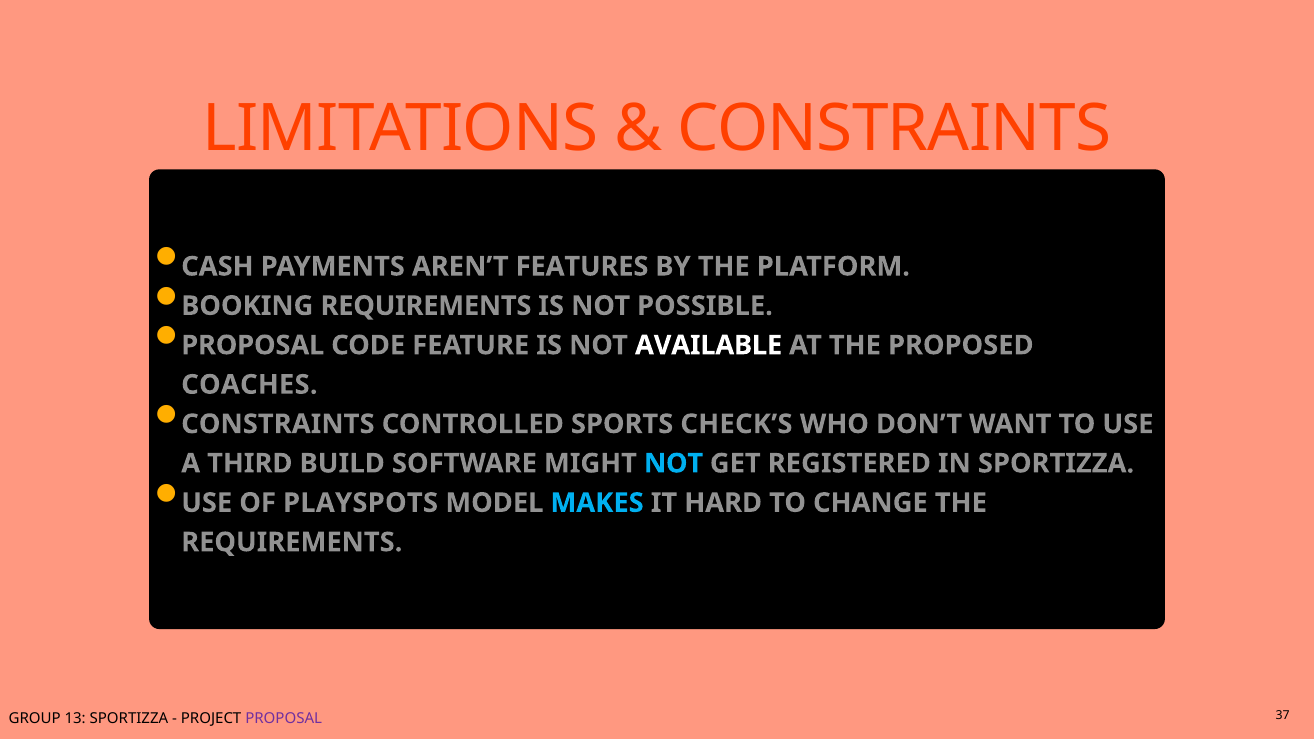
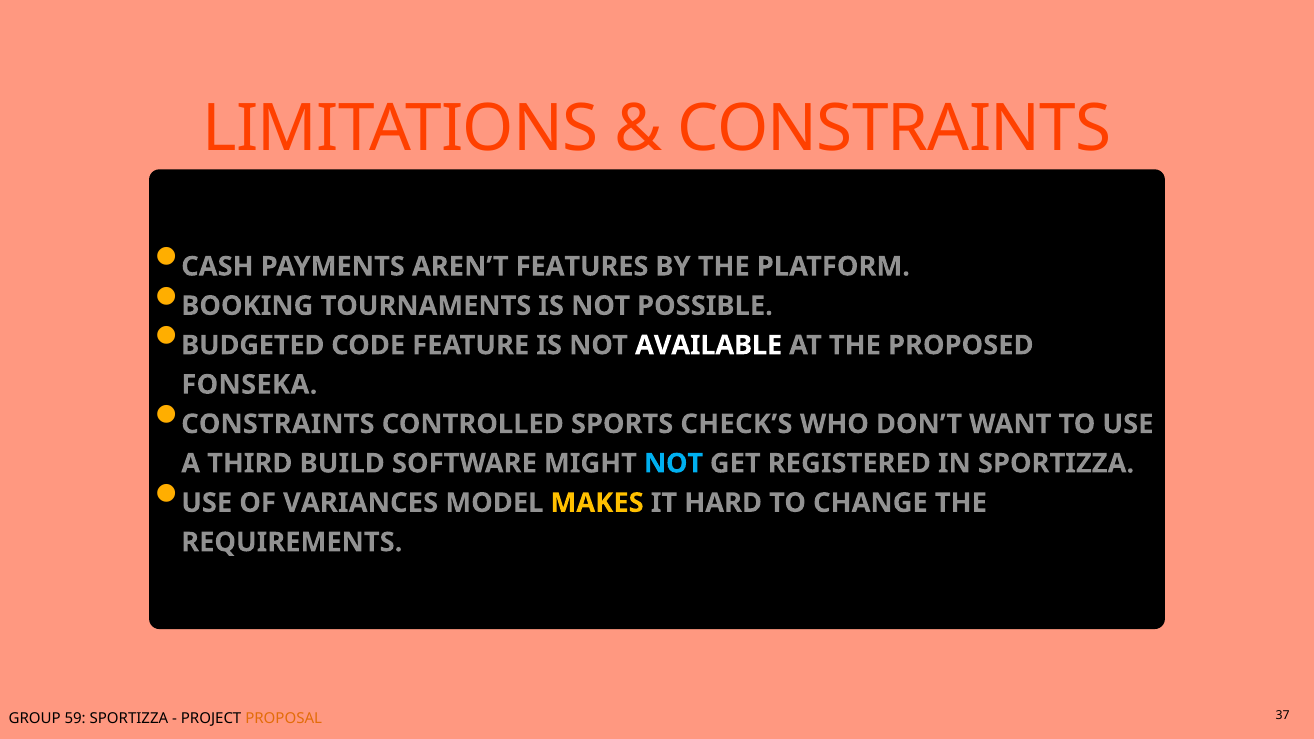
BOOKING REQUIREMENTS: REQUIREMENTS -> TOURNAMENTS
PROPOSAL at (253, 345): PROPOSAL -> BUDGETED
COACHES: COACHES -> FONSEKA
PLAYSPOTS: PLAYSPOTS -> VARIANCES
MAKES colour: light blue -> yellow
13: 13 -> 59
PROPOSAL at (284, 719) colour: purple -> orange
